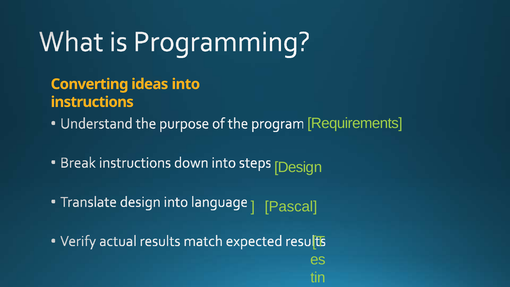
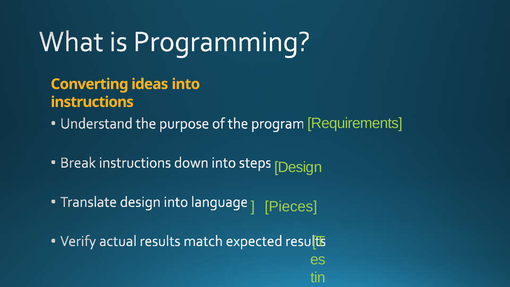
Pascal: Pascal -> Pieces
